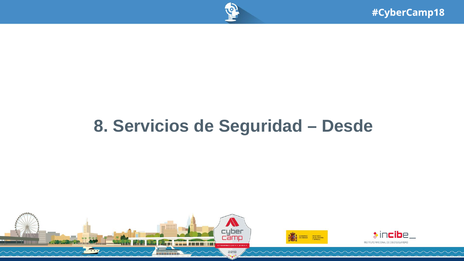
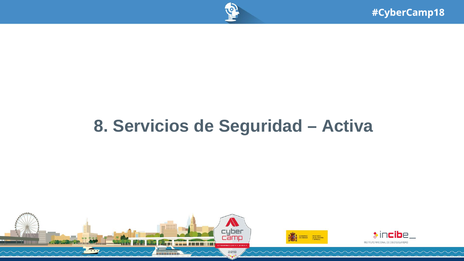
Desde: Desde -> Activa
